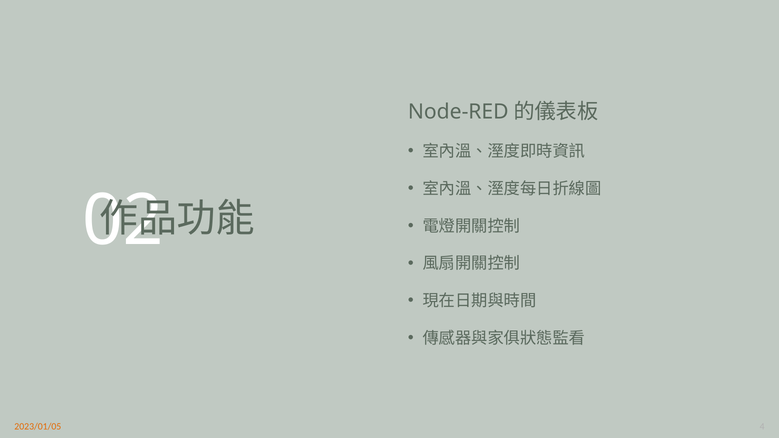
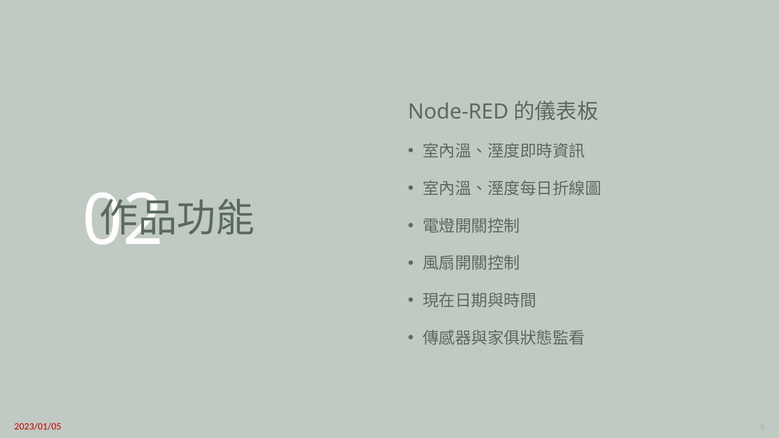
2023/01/05 colour: orange -> red
